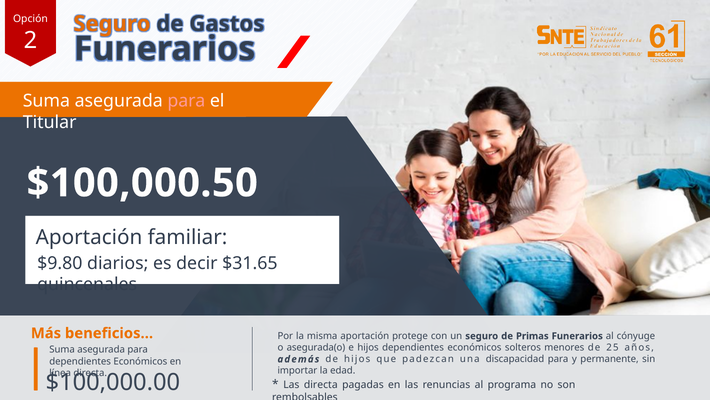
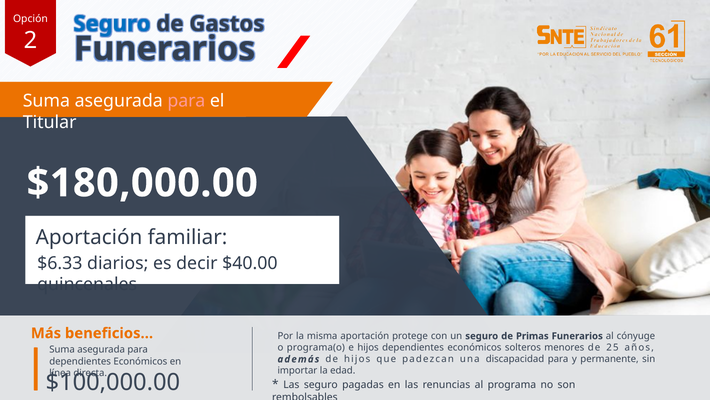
Seguro at (112, 24) colour: orange -> blue
$100,000.50: $100,000.50 -> $180,000.00
$9.80: $9.80 -> $6.33
$31.65: $31.65 -> $40.00
asegurada(o: asegurada(o -> programa(o
Las directa: directa -> seguro
